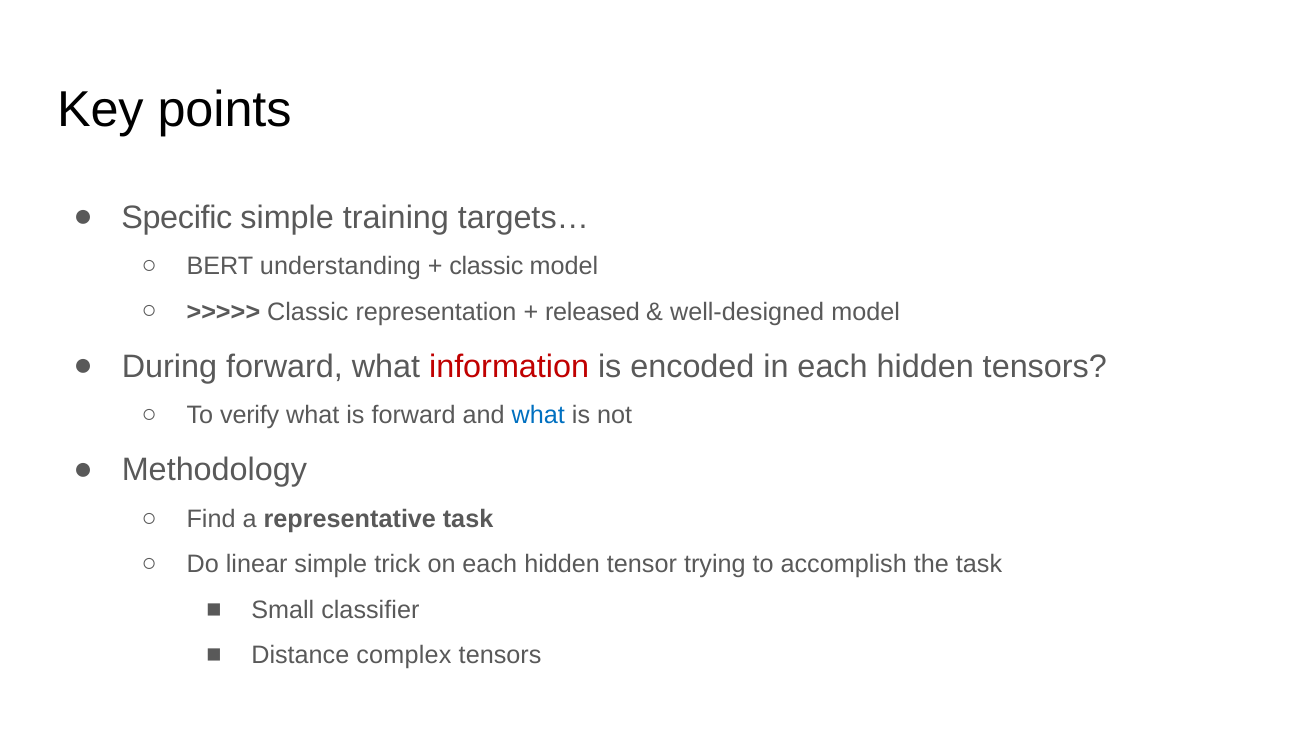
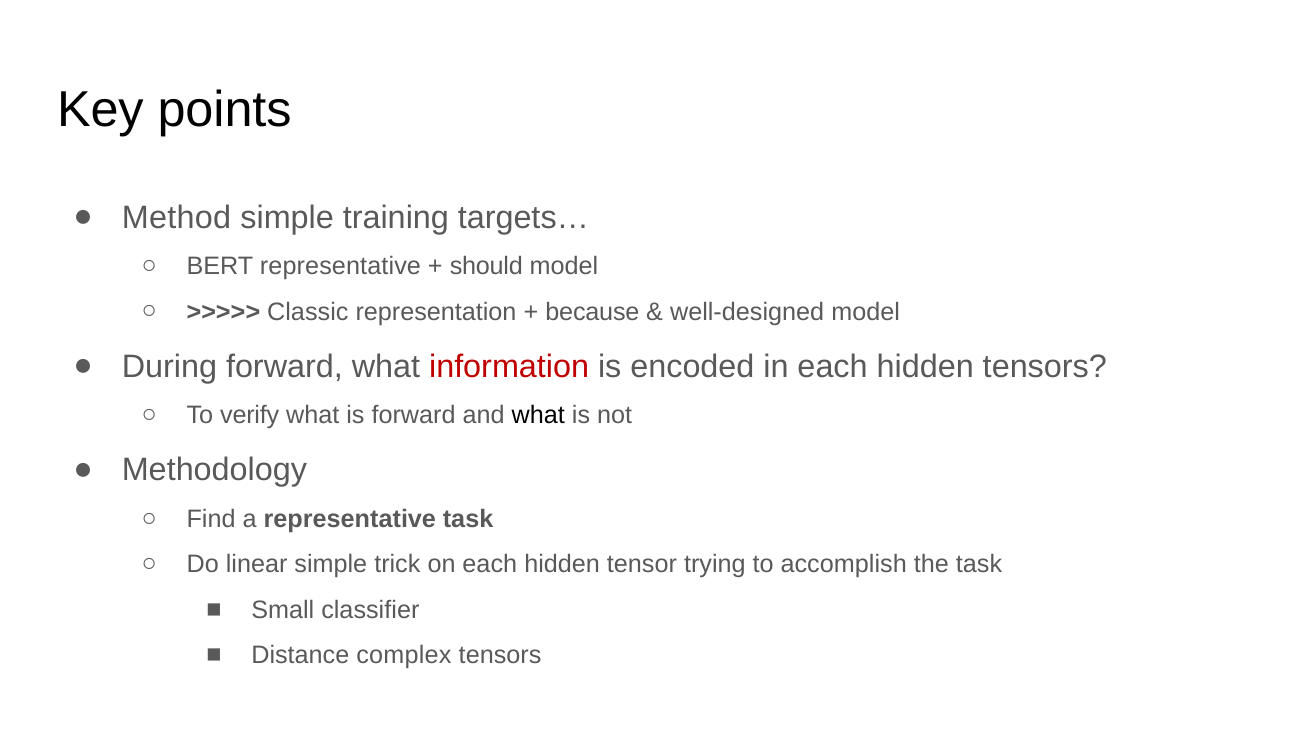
Specific: Specific -> Method
BERT understanding: understanding -> representative
classic at (486, 266): classic -> should
released: released -> because
what at (538, 415) colour: blue -> black
